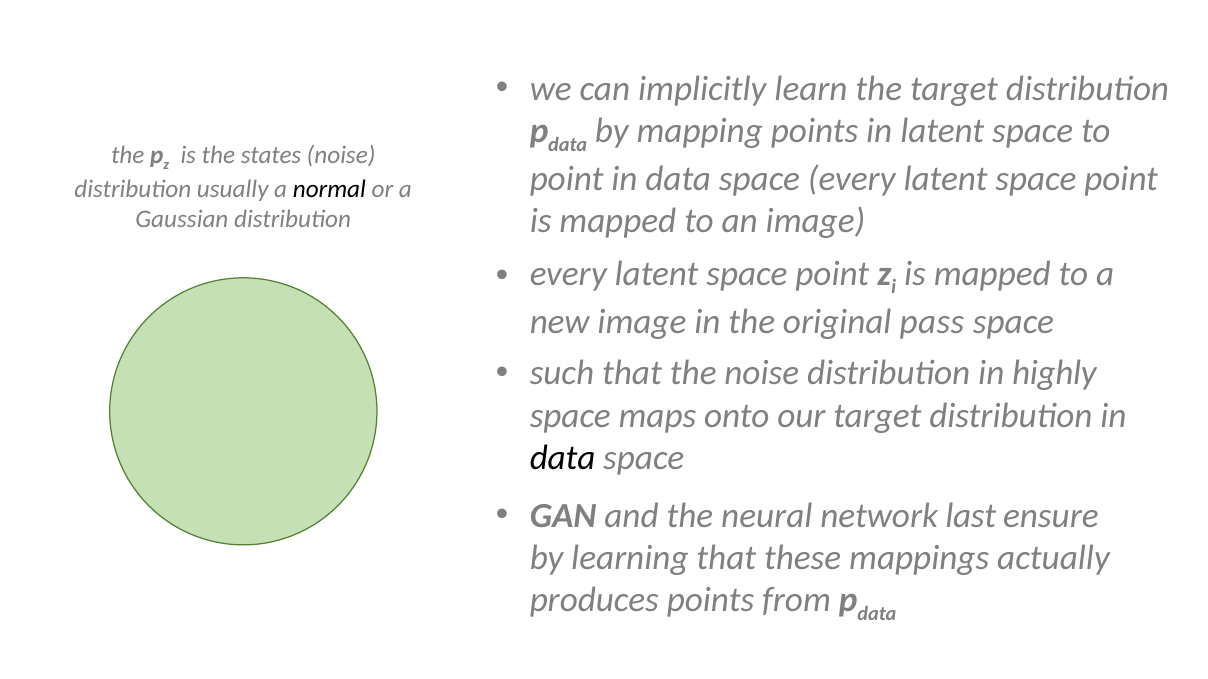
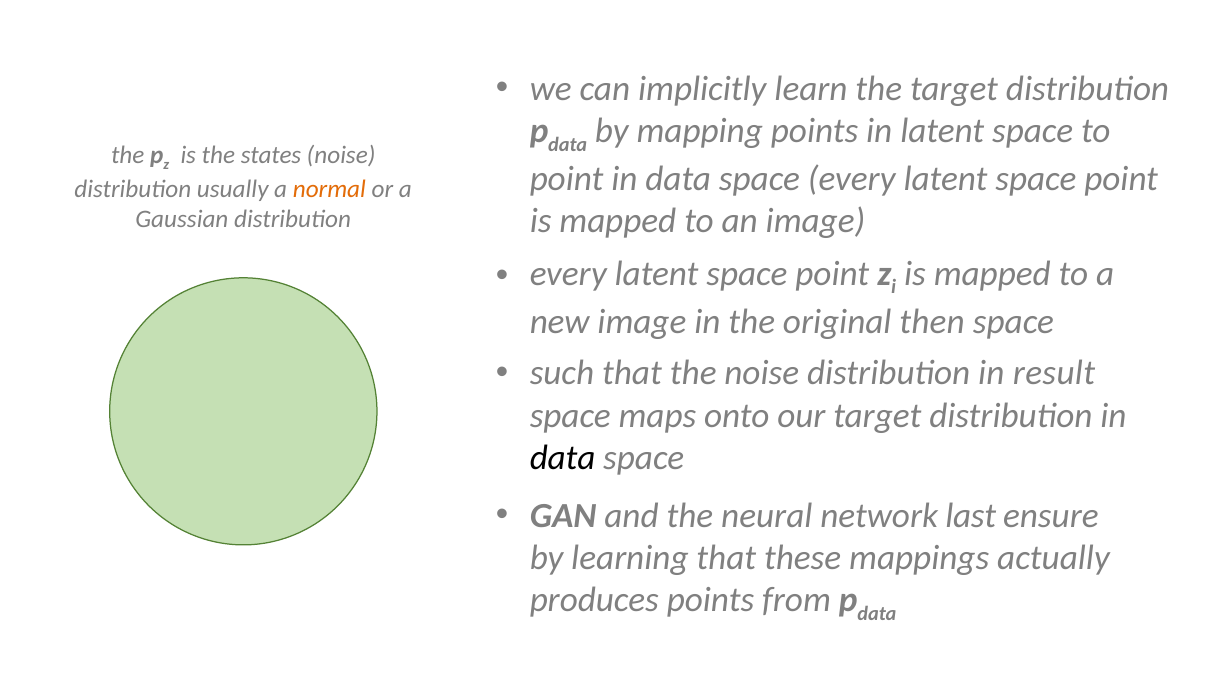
normal colour: black -> orange
pass: pass -> then
highly: highly -> result
